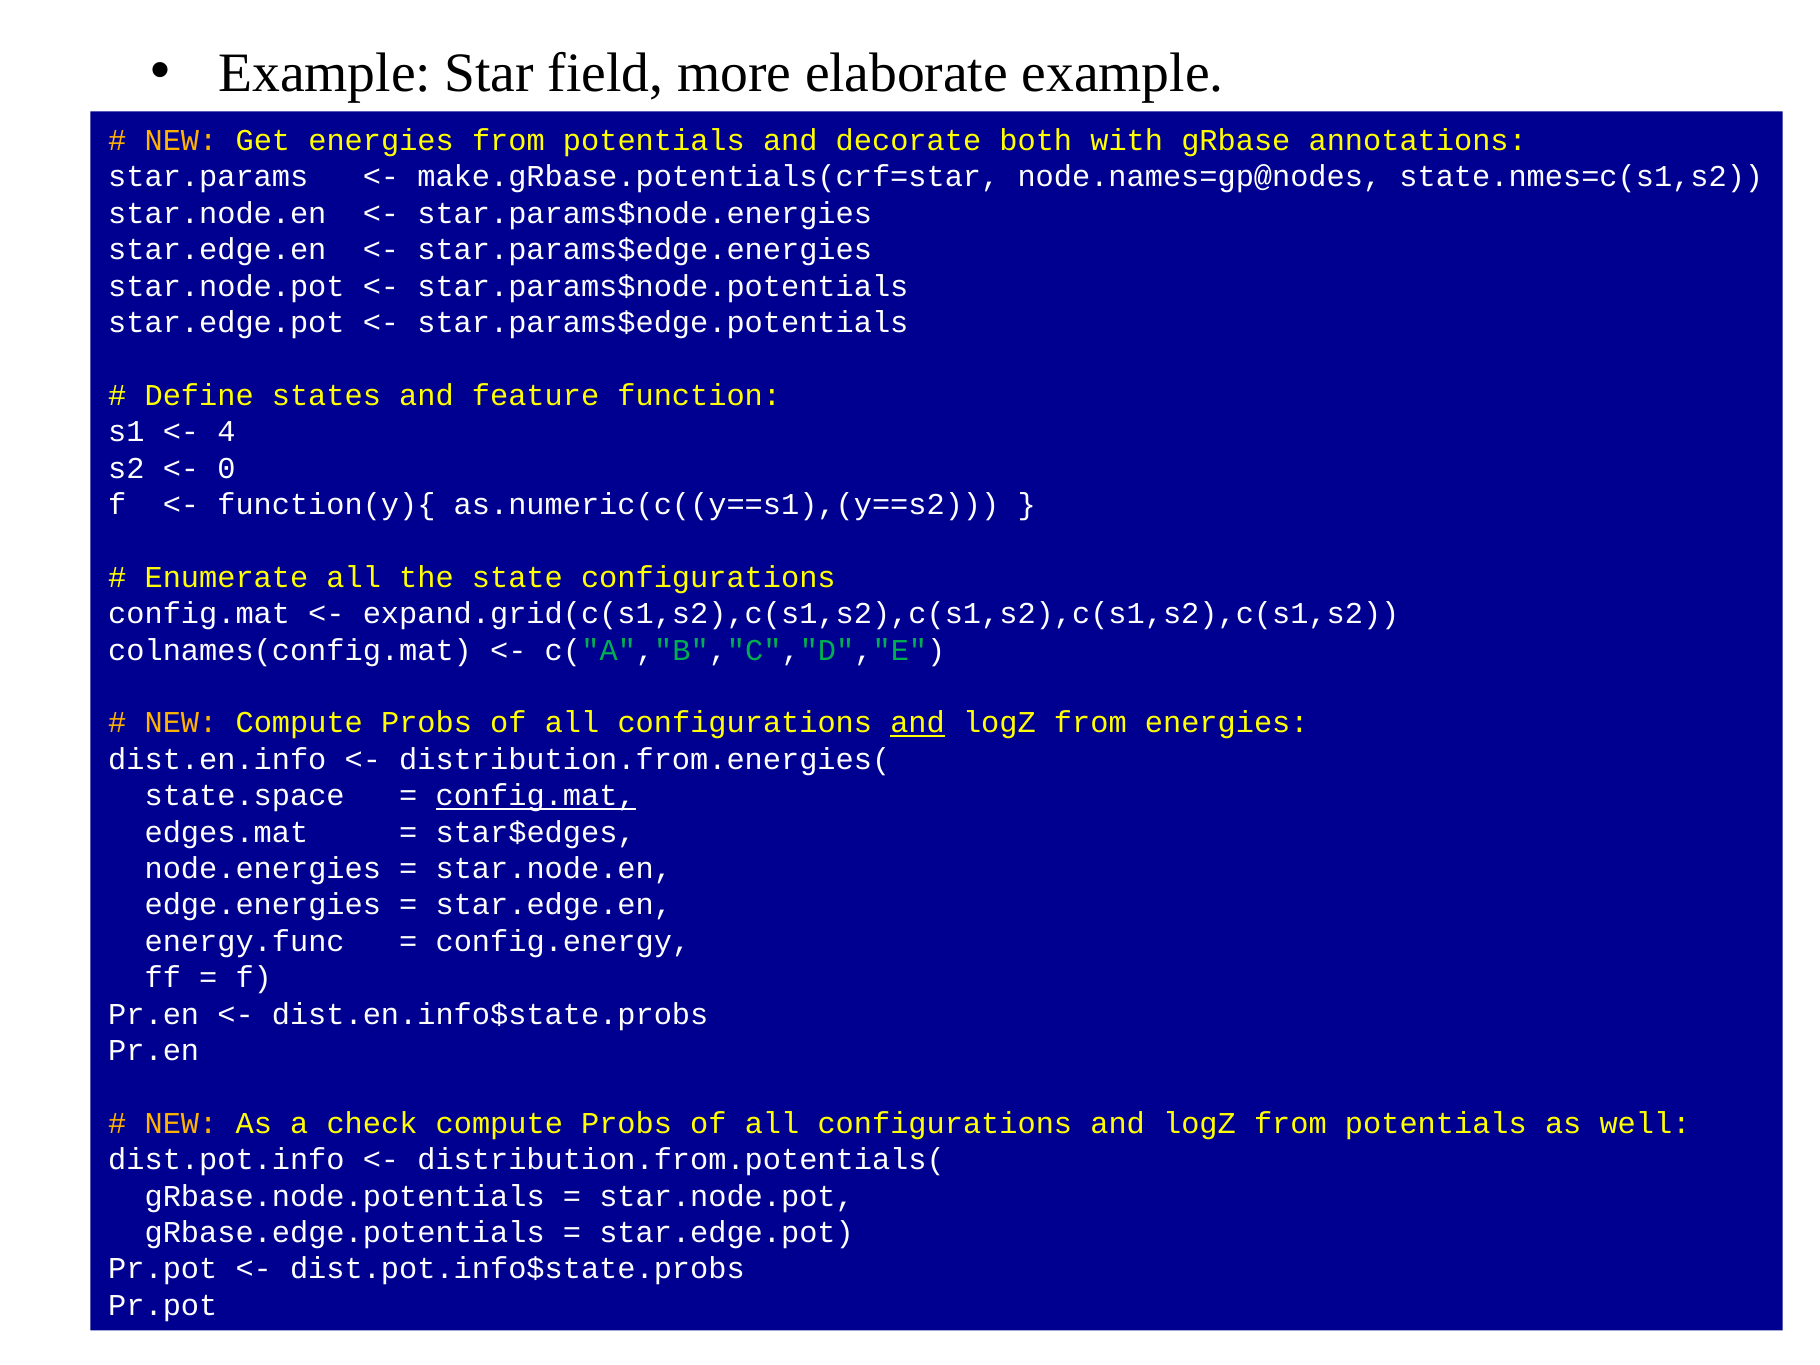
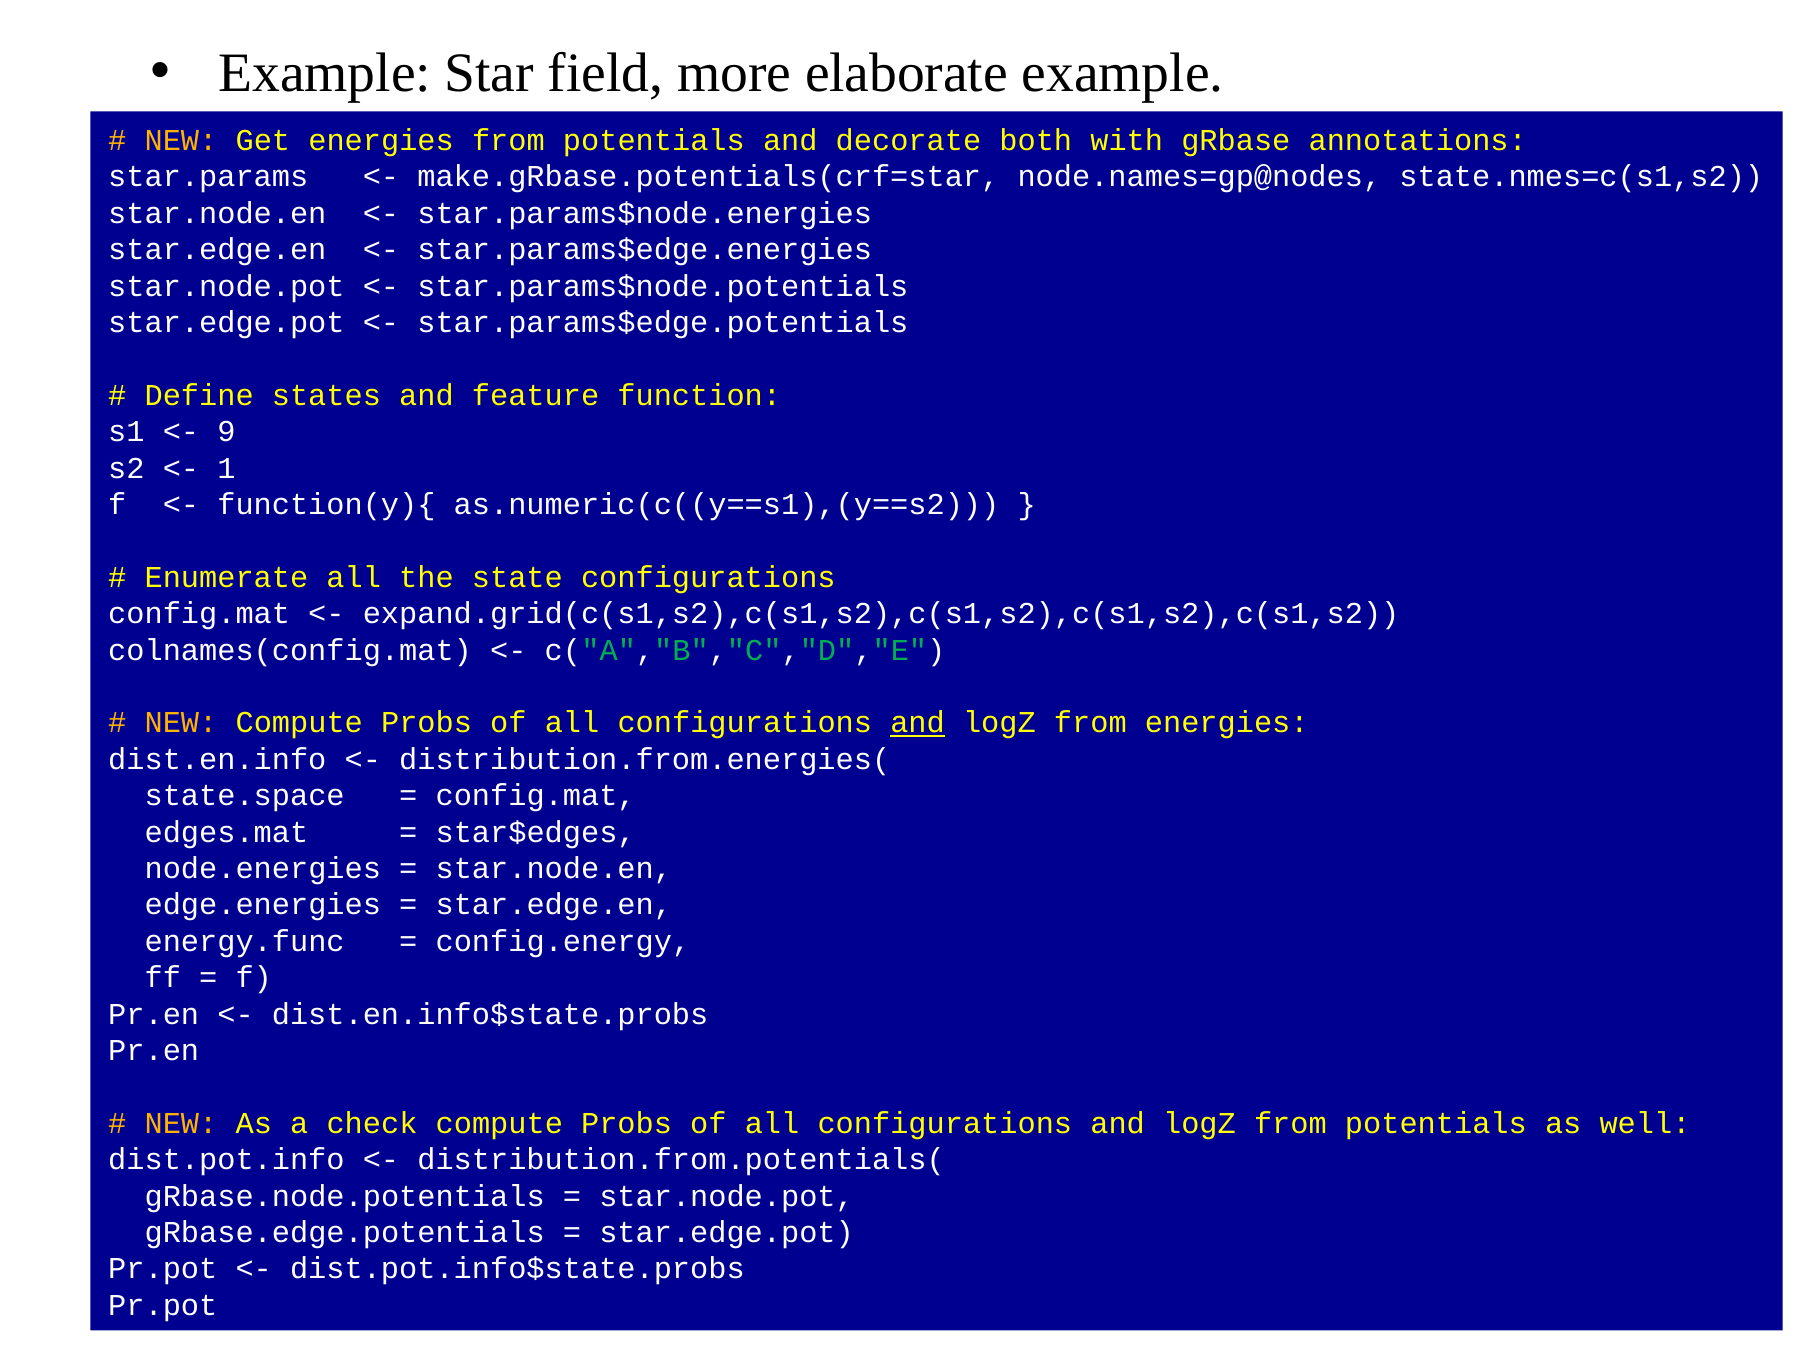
4: 4 -> 9
0: 0 -> 1
config.mat at (536, 796) underline: present -> none
